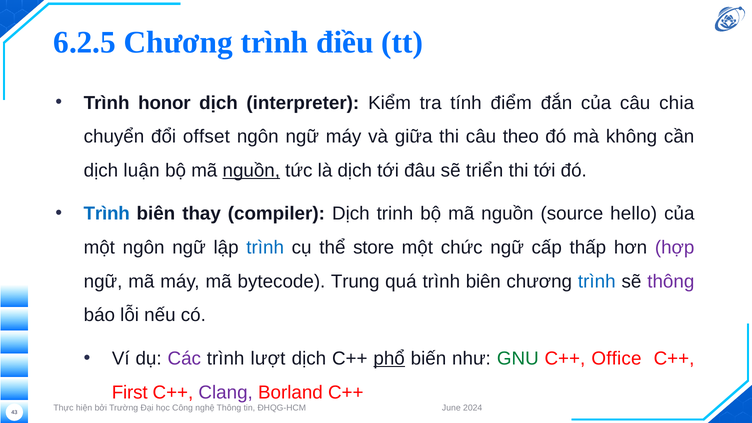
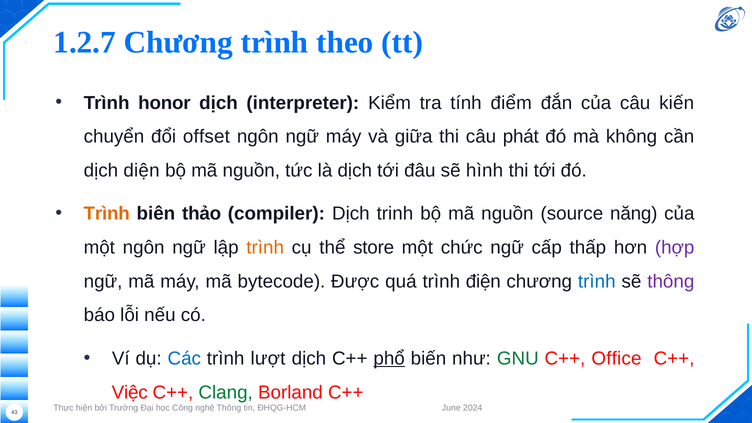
6.2.5: 6.2.5 -> 1.2.7
điều: điều -> theo
chia: chia -> kiến
theo: theo -> phát
luận: luận -> diện
nguồn at (251, 170) underline: present -> none
triển: triển -> hình
Trình at (107, 214) colour: blue -> orange
thay: thay -> thảo
hello: hello -> năng
trình at (265, 248) colour: blue -> orange
Trung: Trung -> Được
quá trình biên: biên -> điện
Các colour: purple -> blue
First: First -> Việc
Clang colour: purple -> green
